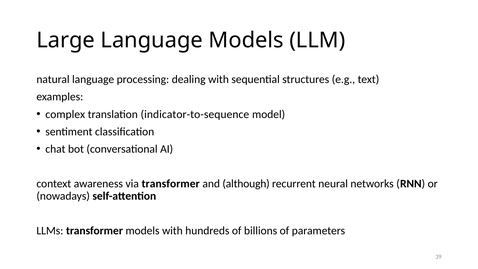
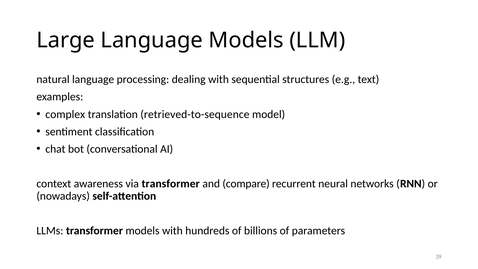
indicator-to-sequence: indicator-to-sequence -> retrieved-to-sequence
although: although -> compare
